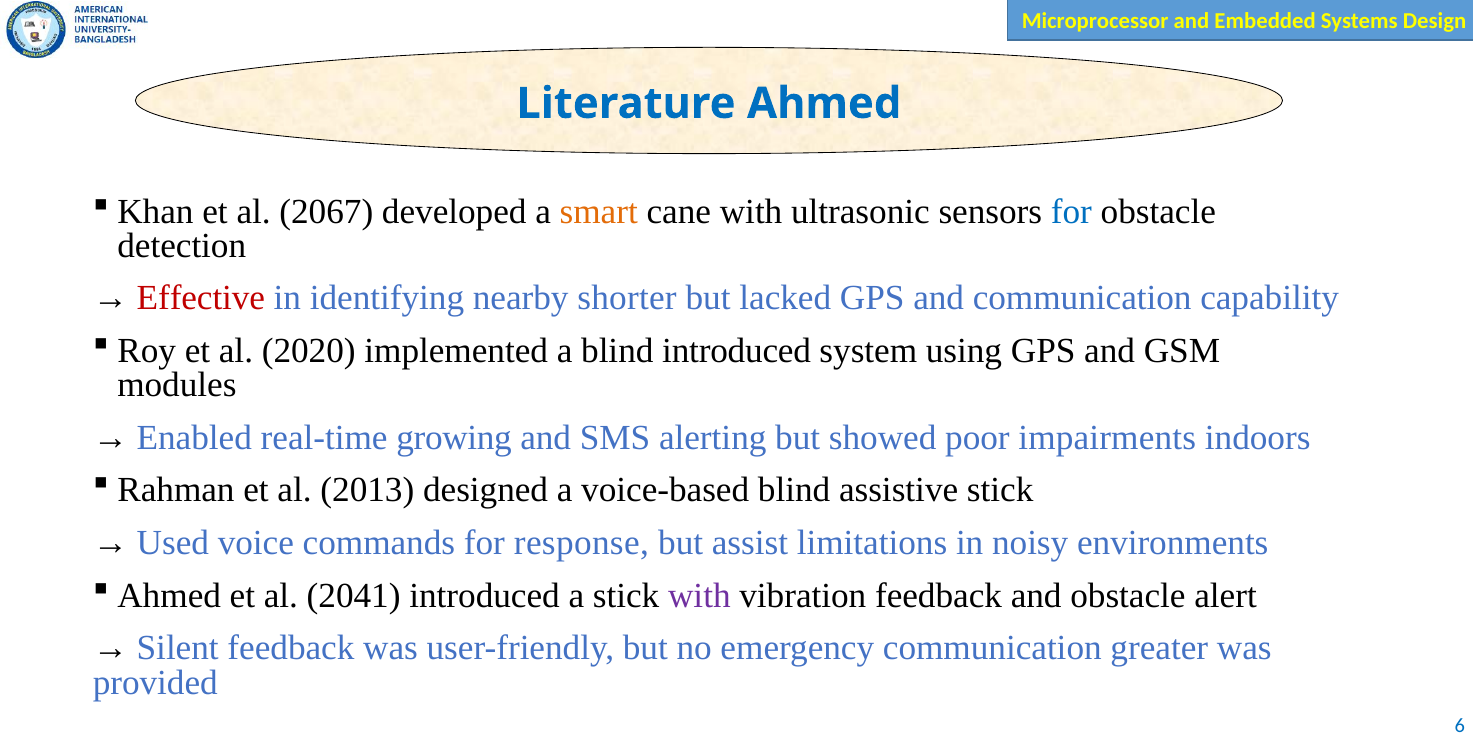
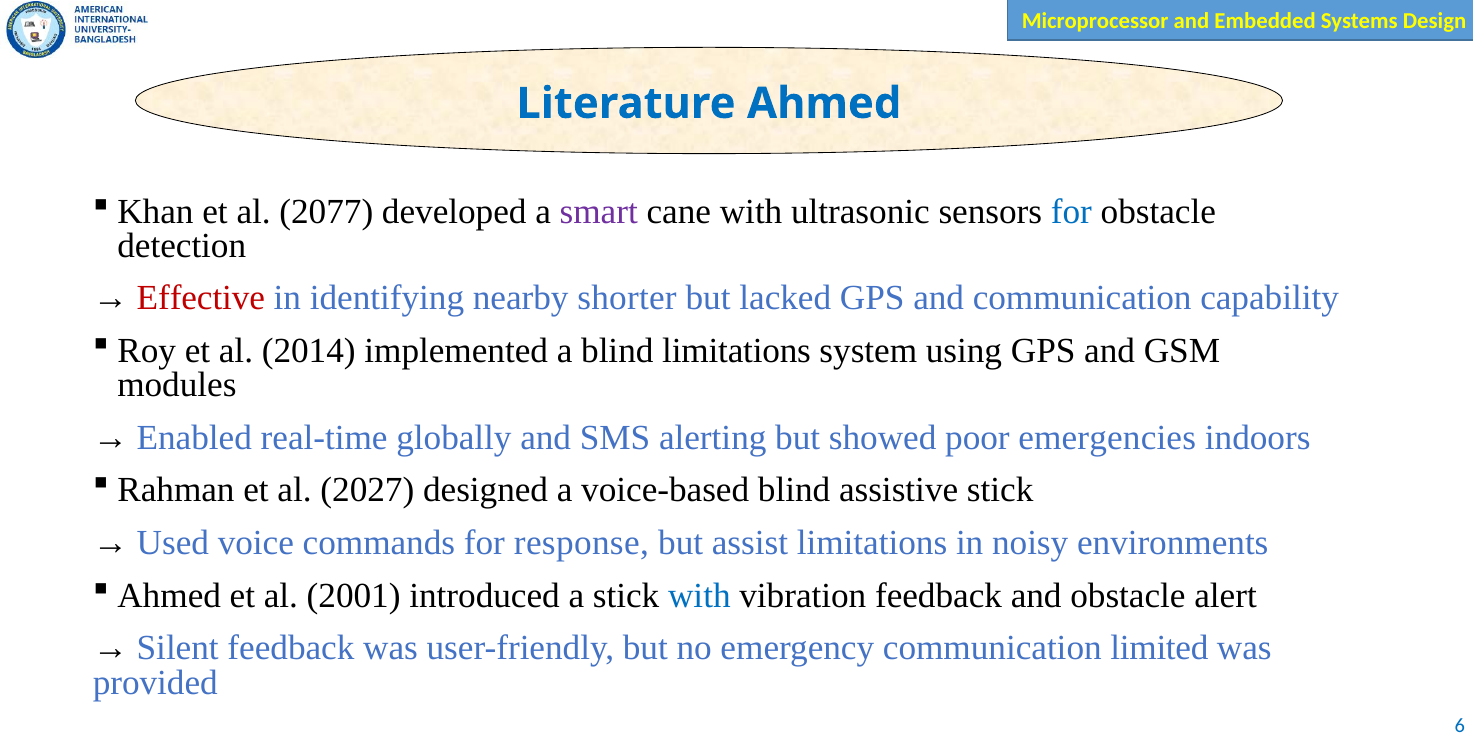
2067: 2067 -> 2077
smart colour: orange -> purple
2020: 2020 -> 2014
blind introduced: introduced -> limitations
growing: growing -> globally
impairments: impairments -> emergencies
2013: 2013 -> 2027
2041: 2041 -> 2001
with at (699, 596) colour: purple -> blue
greater: greater -> limited
